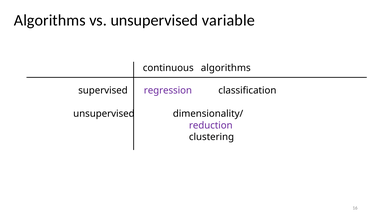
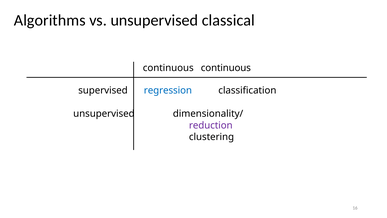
variable: variable -> classical
continuous algorithms: algorithms -> continuous
regression colour: purple -> blue
